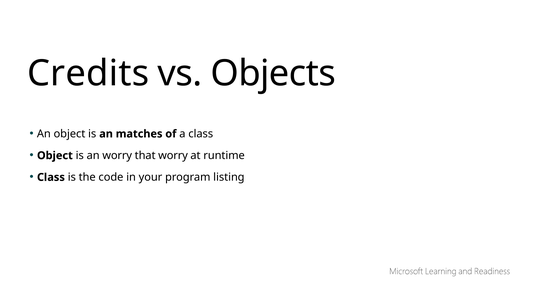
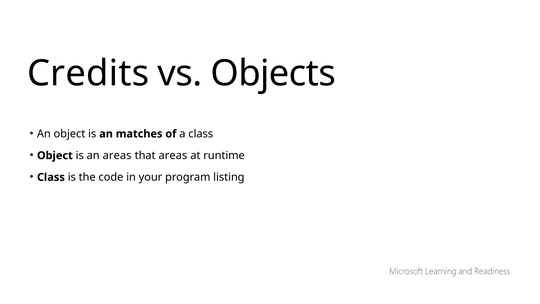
an worry: worry -> areas
that worry: worry -> areas
